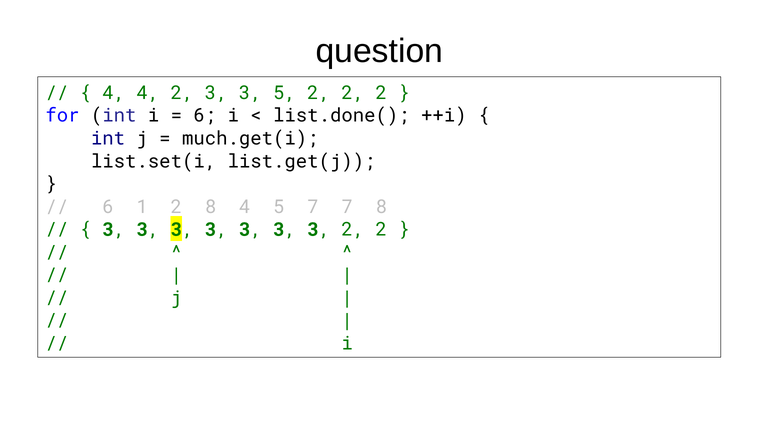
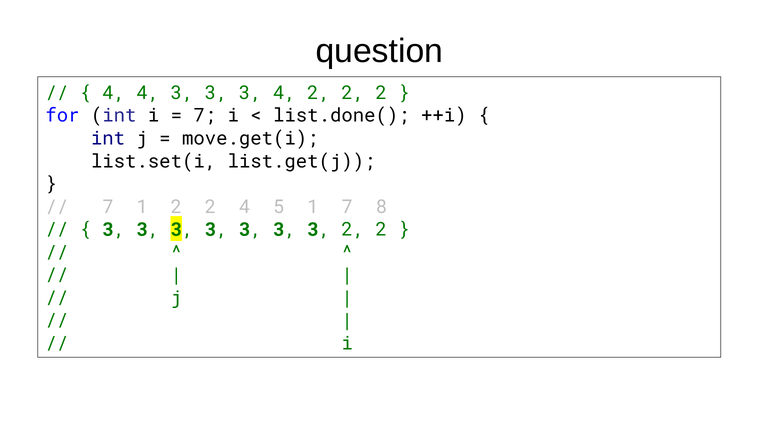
4 2: 2 -> 3
3 5: 5 -> 4
6 at (205, 116): 6 -> 7
much.get(i: much.get(i -> move.get(i
6 at (108, 207): 6 -> 7
8 at (210, 207): 8 -> 2
5 7: 7 -> 1
